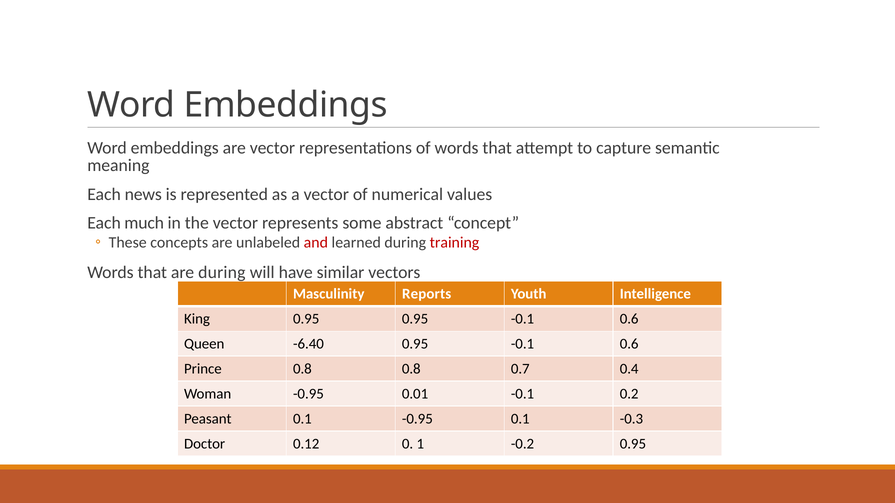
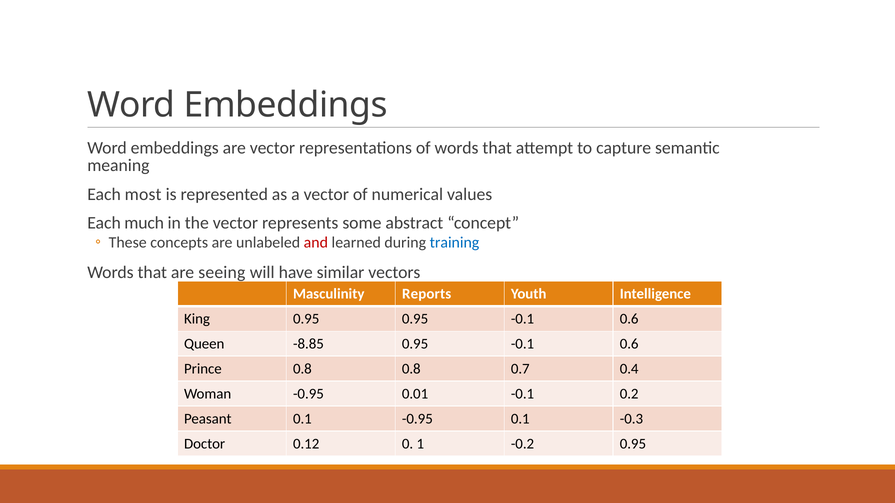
news: news -> most
training colour: red -> blue
are during: during -> seeing
-6.40: -6.40 -> -8.85
